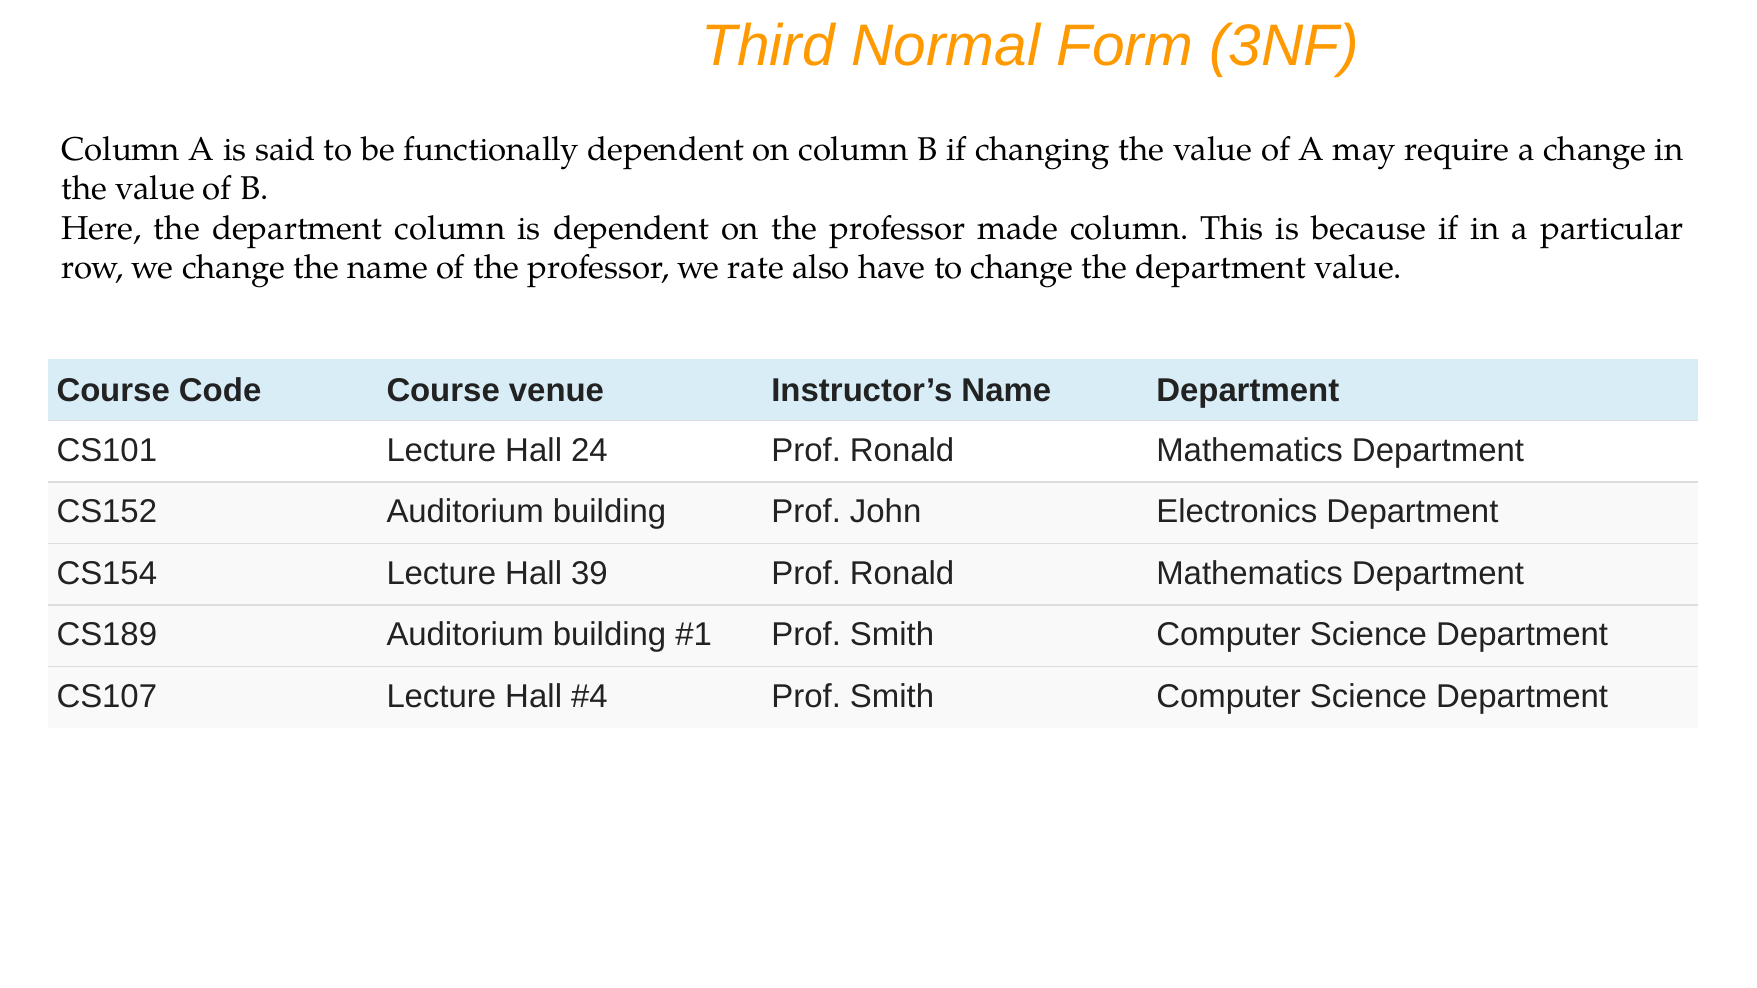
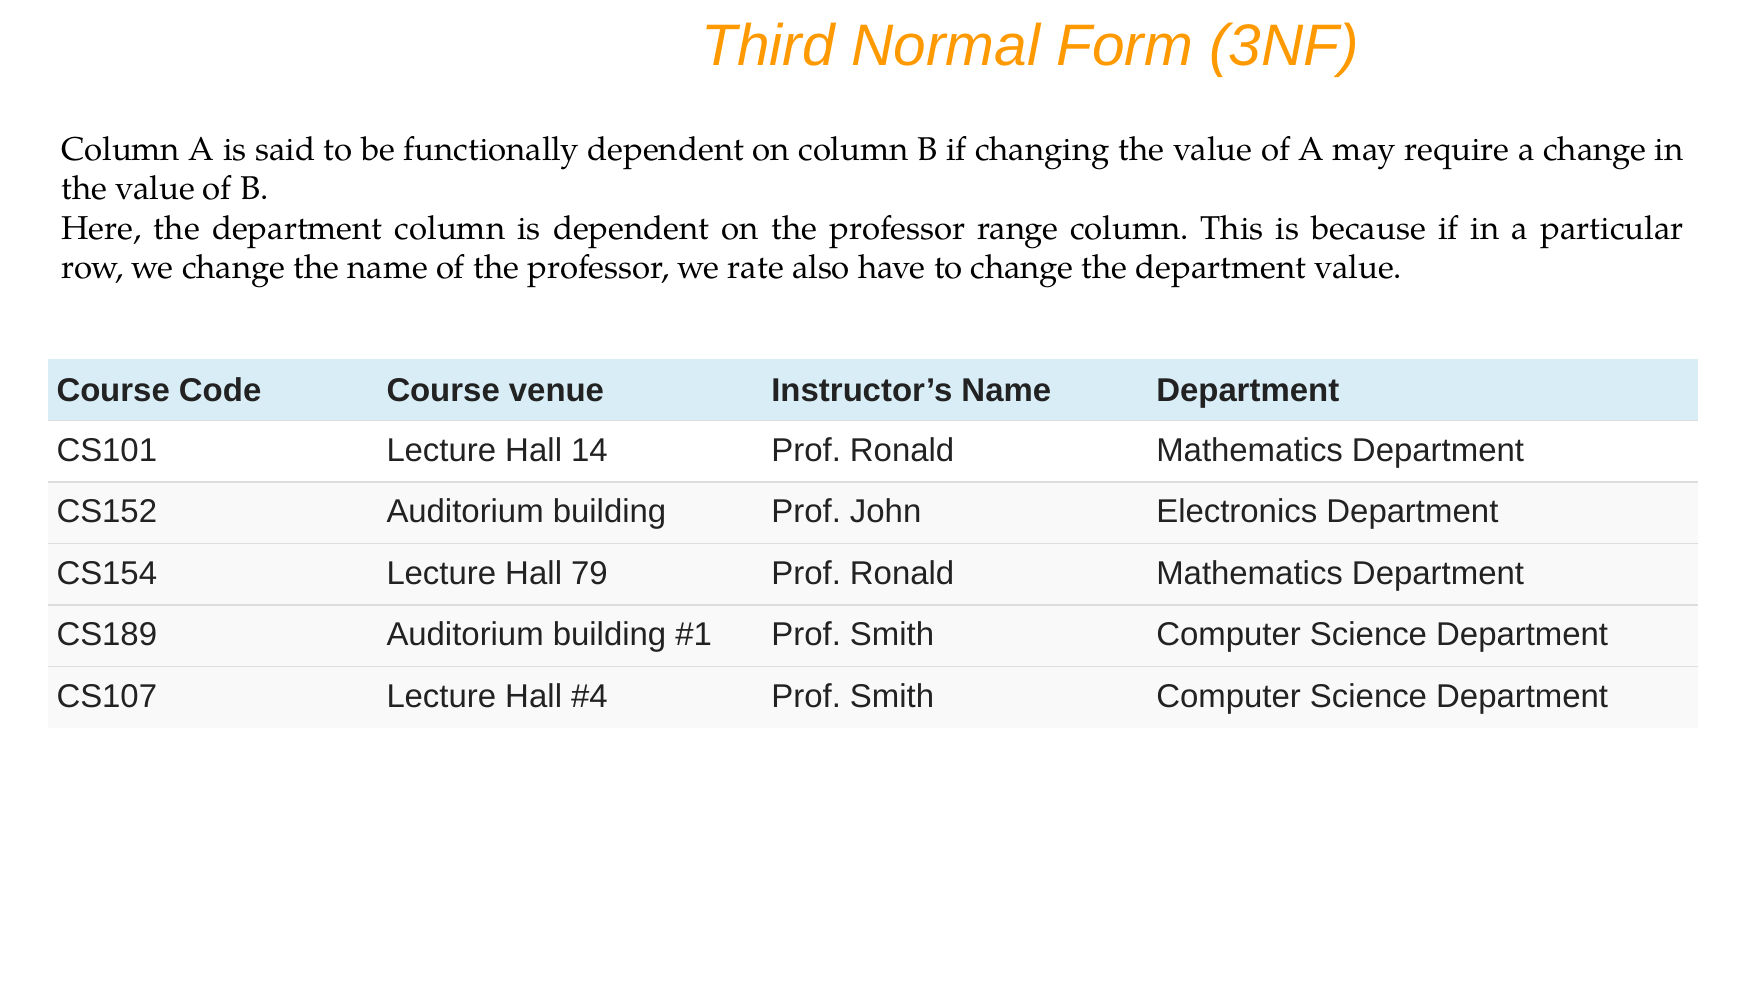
made: made -> range
24: 24 -> 14
39: 39 -> 79
